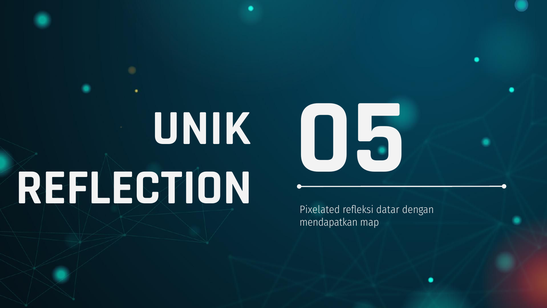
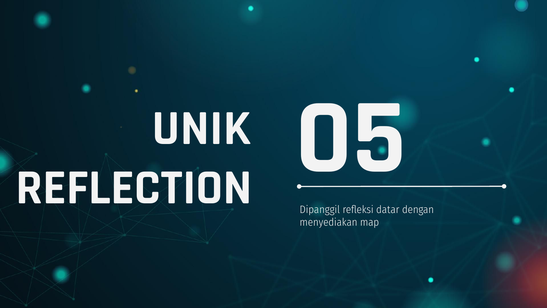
Pixelated: Pixelated -> Dipanggil
mendapatkan: mendapatkan -> menyediakan
